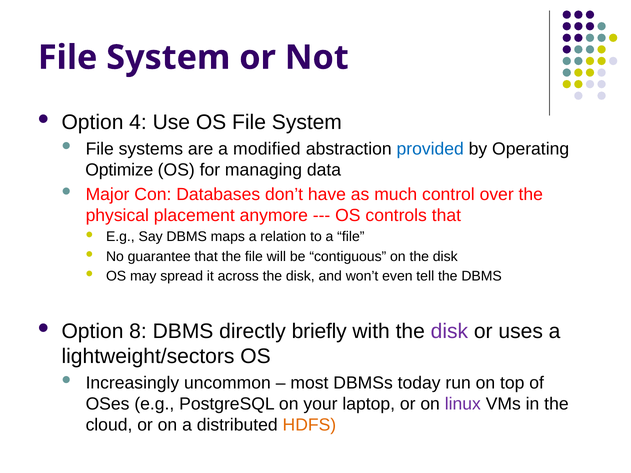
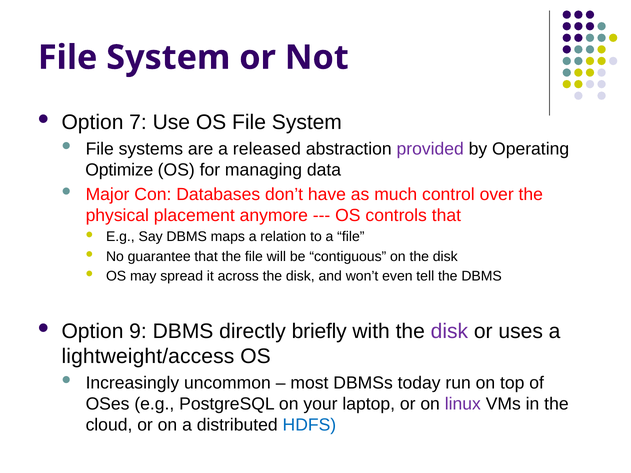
4: 4 -> 7
modified: modified -> released
provided colour: blue -> purple
8: 8 -> 9
lightweight/sectors: lightweight/sectors -> lightweight/access
HDFS colour: orange -> blue
